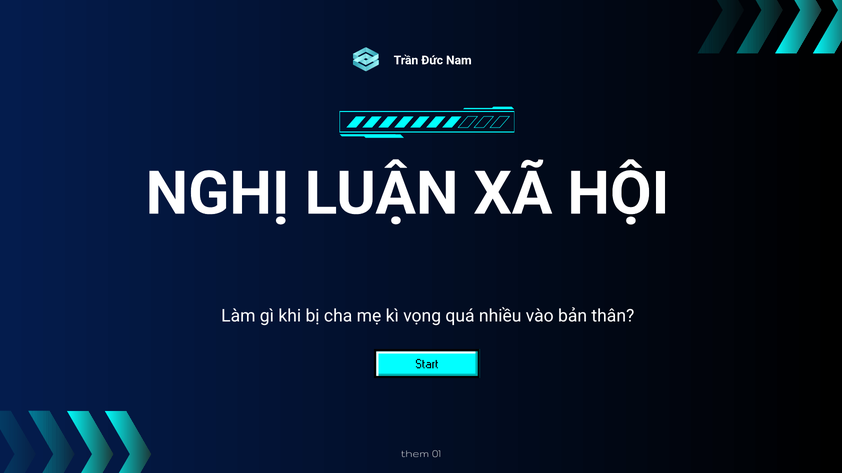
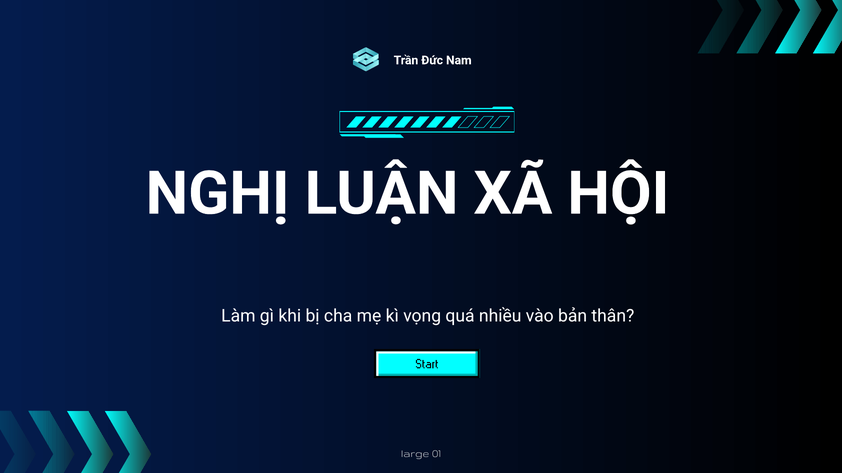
them: them -> large
